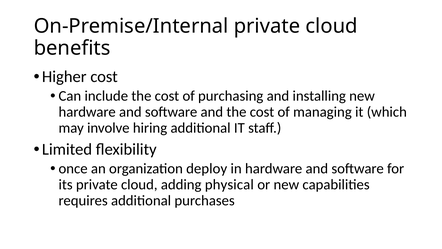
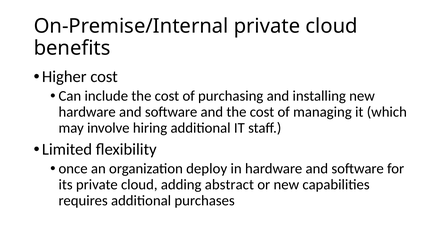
physical: physical -> abstract
